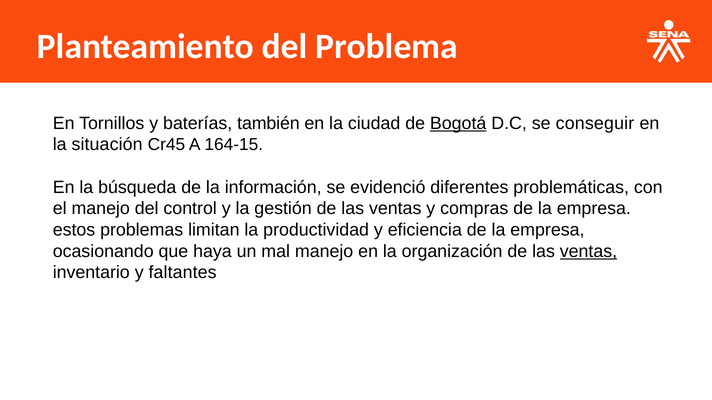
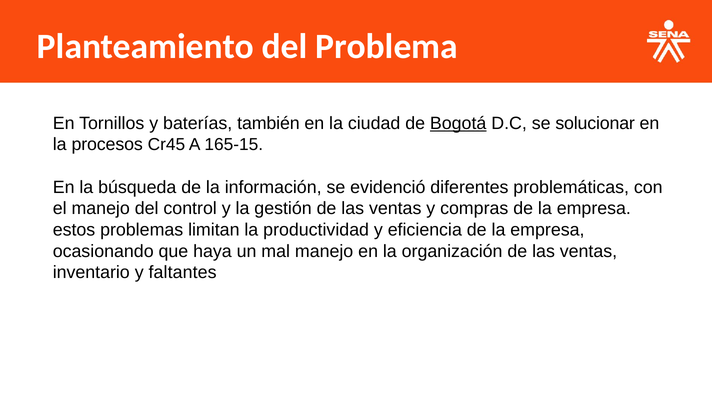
conseguir: conseguir -> solucionar
situación: situación -> procesos
164-15: 164-15 -> 165-15
ventas at (588, 252) underline: present -> none
